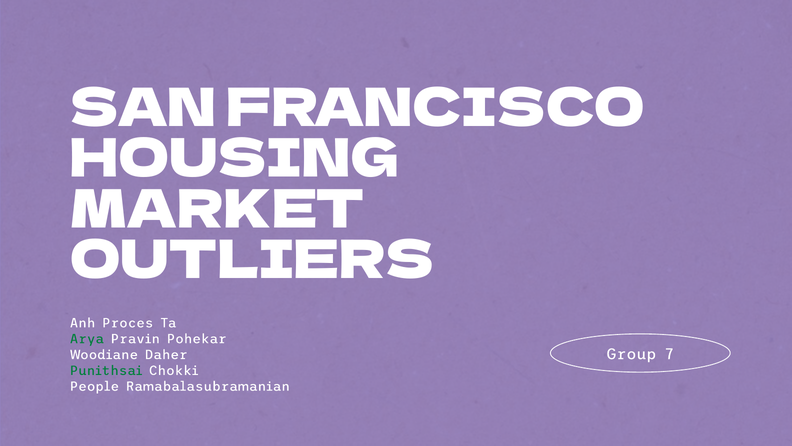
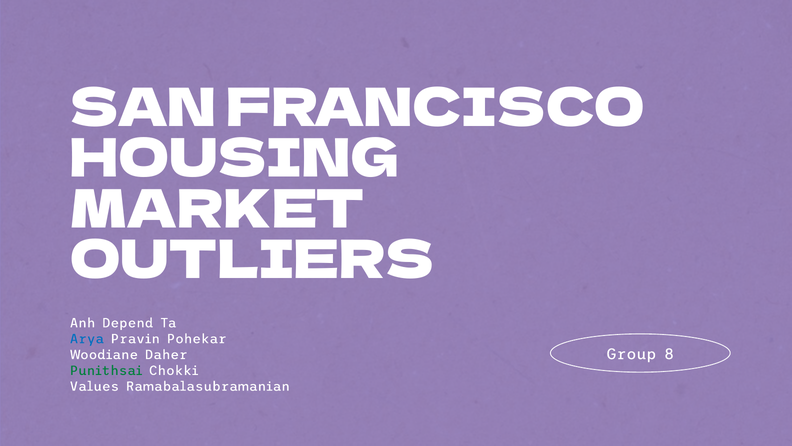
Proces: Proces -> Depend
Arya colour: green -> blue
7: 7 -> 8
People: People -> Values
